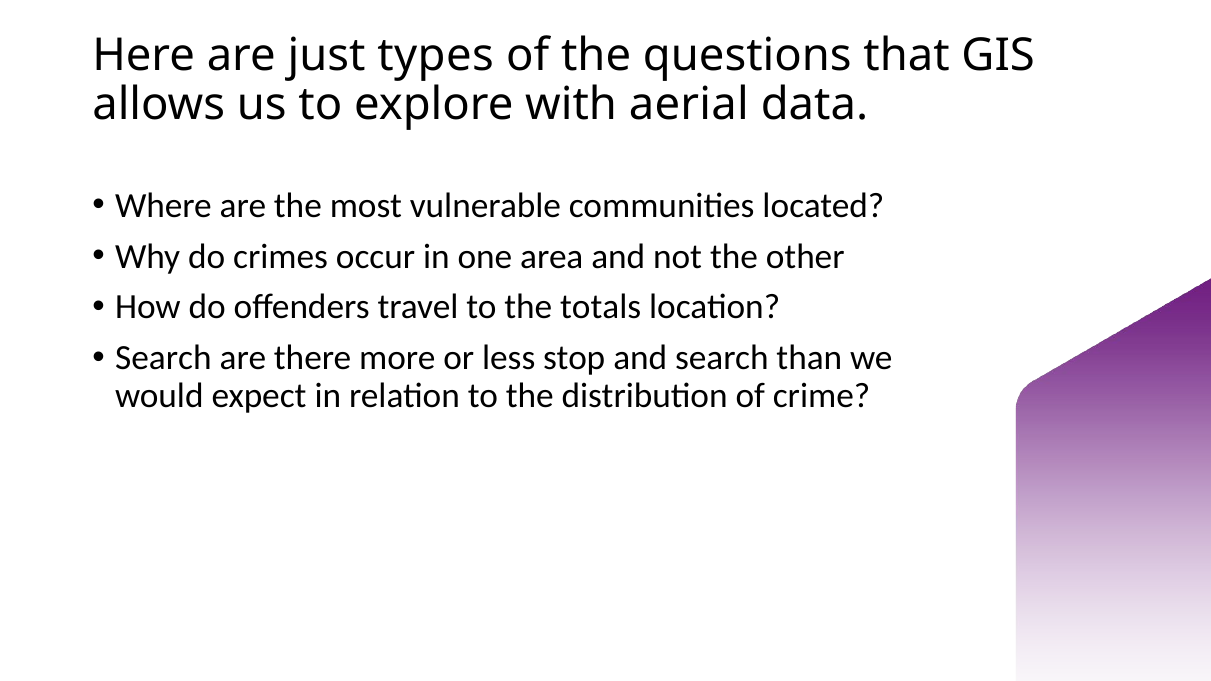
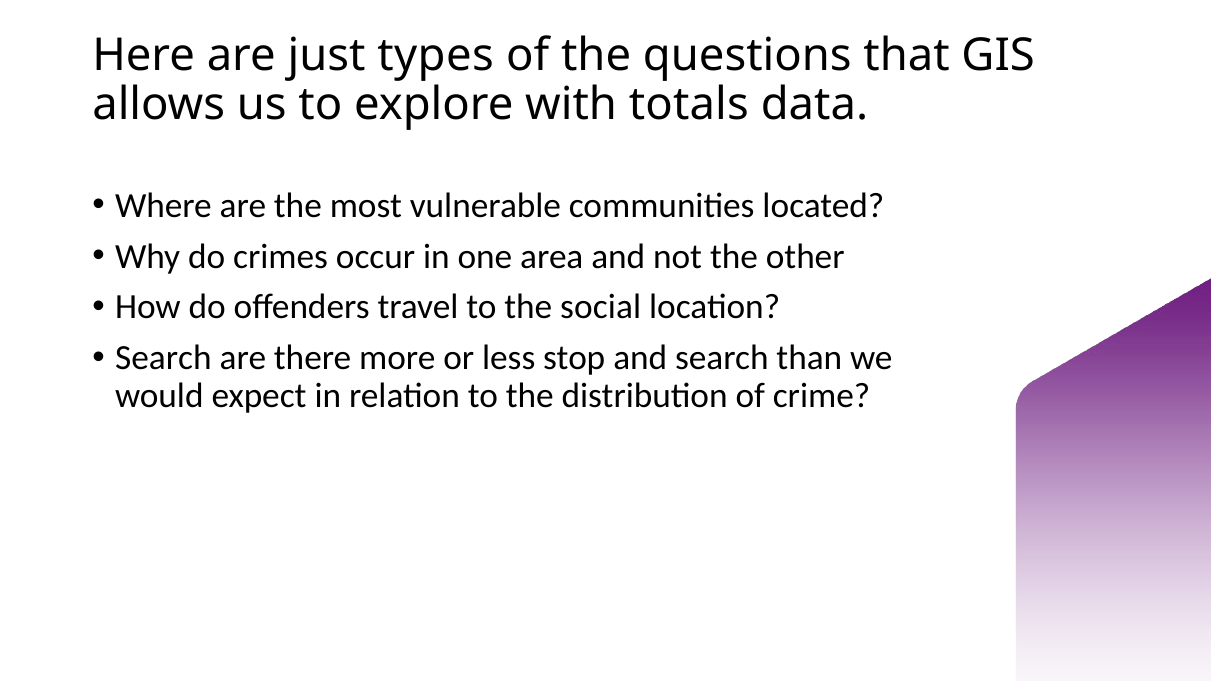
aerial: aerial -> totals
totals: totals -> social
